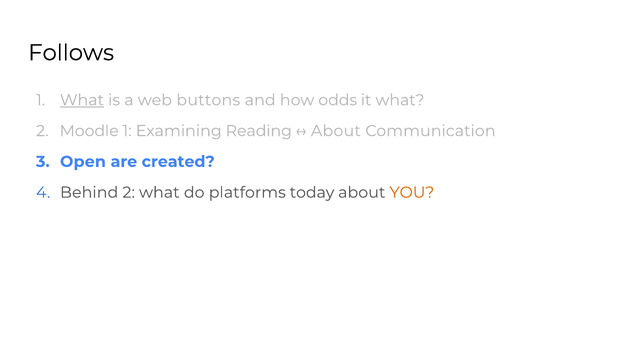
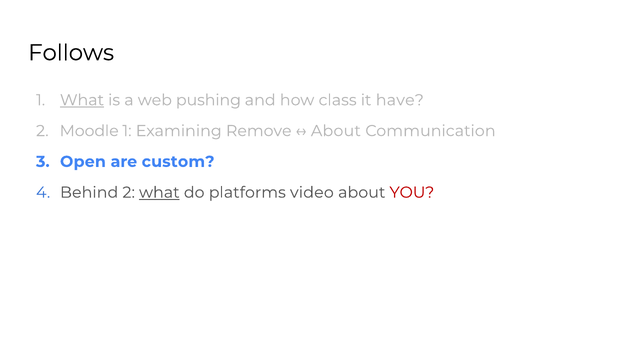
buttons: buttons -> pushing
odds: odds -> class
it what: what -> have
Reading: Reading -> Remove
created: created -> custom
what at (159, 193) underline: none -> present
today: today -> video
YOU colour: orange -> red
